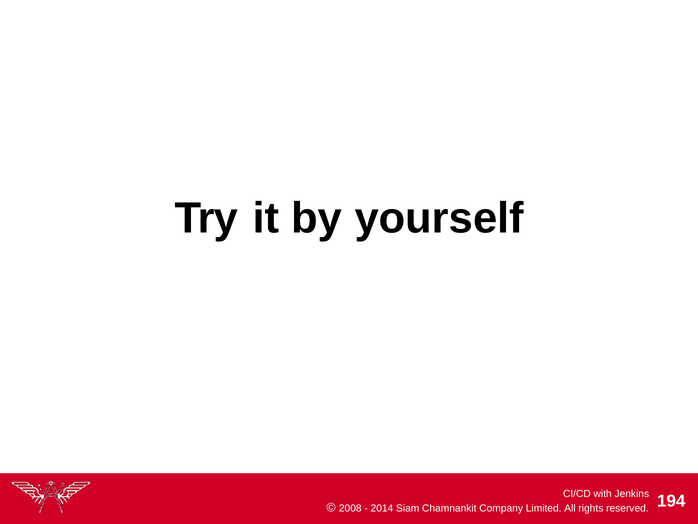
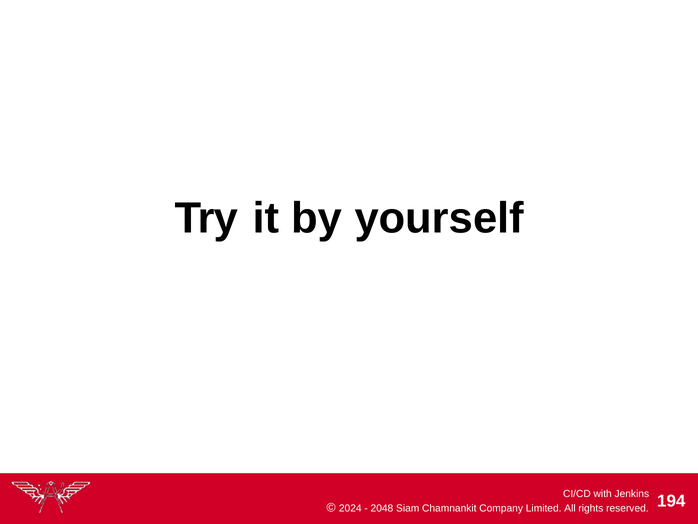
2008: 2008 -> 2024
2014: 2014 -> 2048
